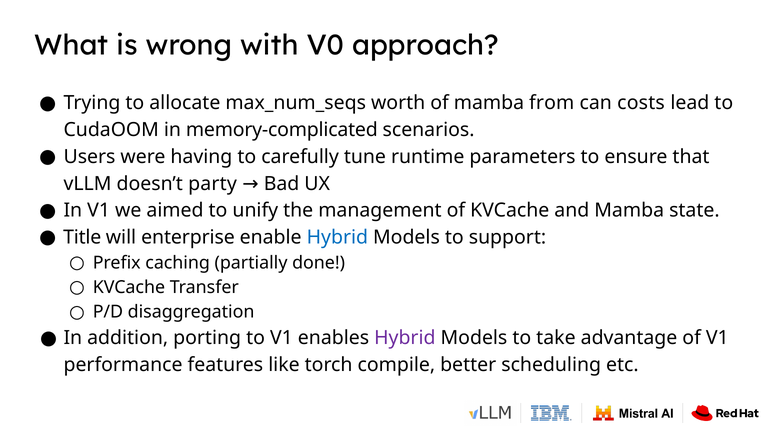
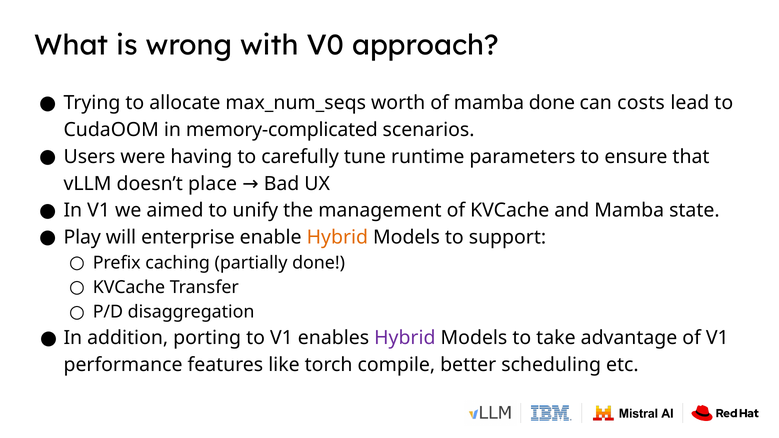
mamba from: from -> done
party: party -> place
Title: Title -> Play
Hybrid at (337, 237) colour: blue -> orange
